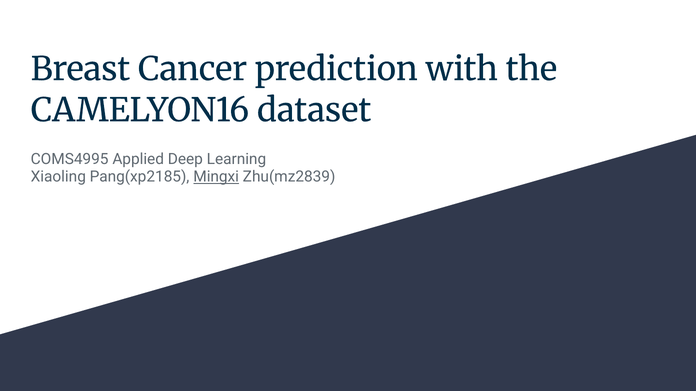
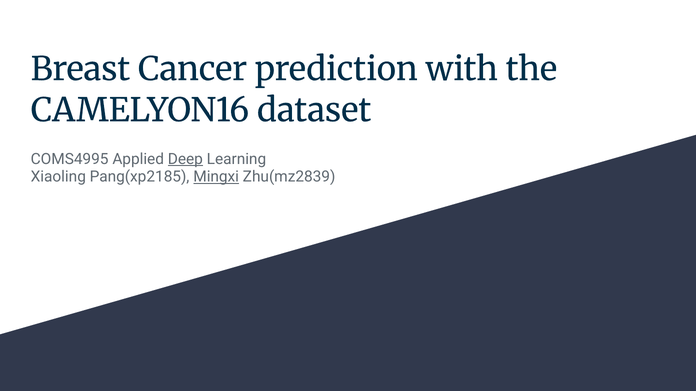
Deep underline: none -> present
